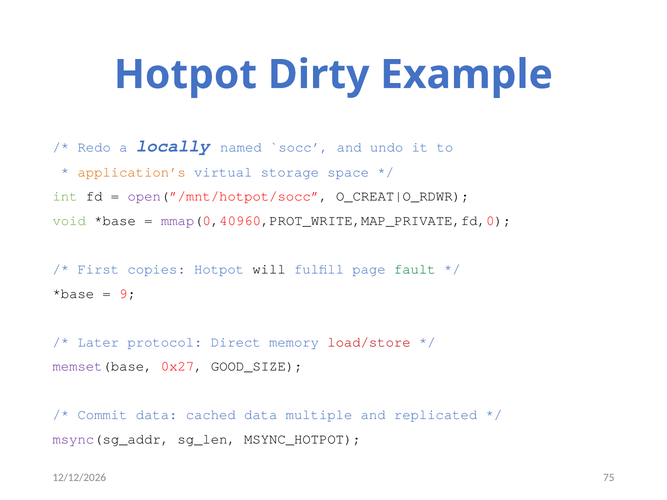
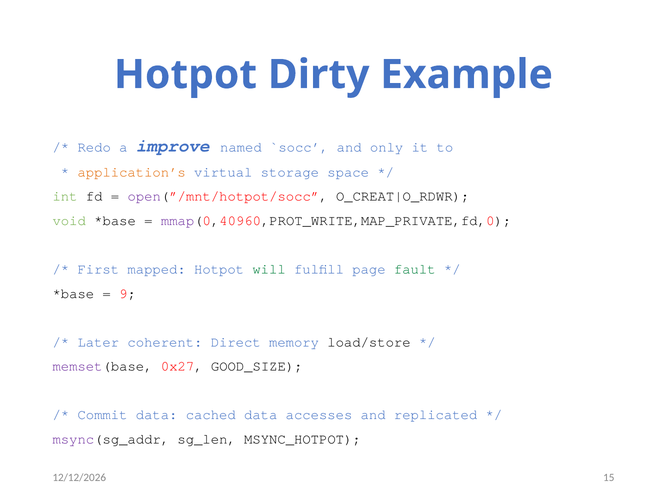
locally: locally -> improve
undo: undo -> only
copies: copies -> mapped
will colour: black -> green
protocol: protocol -> coherent
load/store colour: red -> black
multiple: multiple -> accesses
75: 75 -> 15
